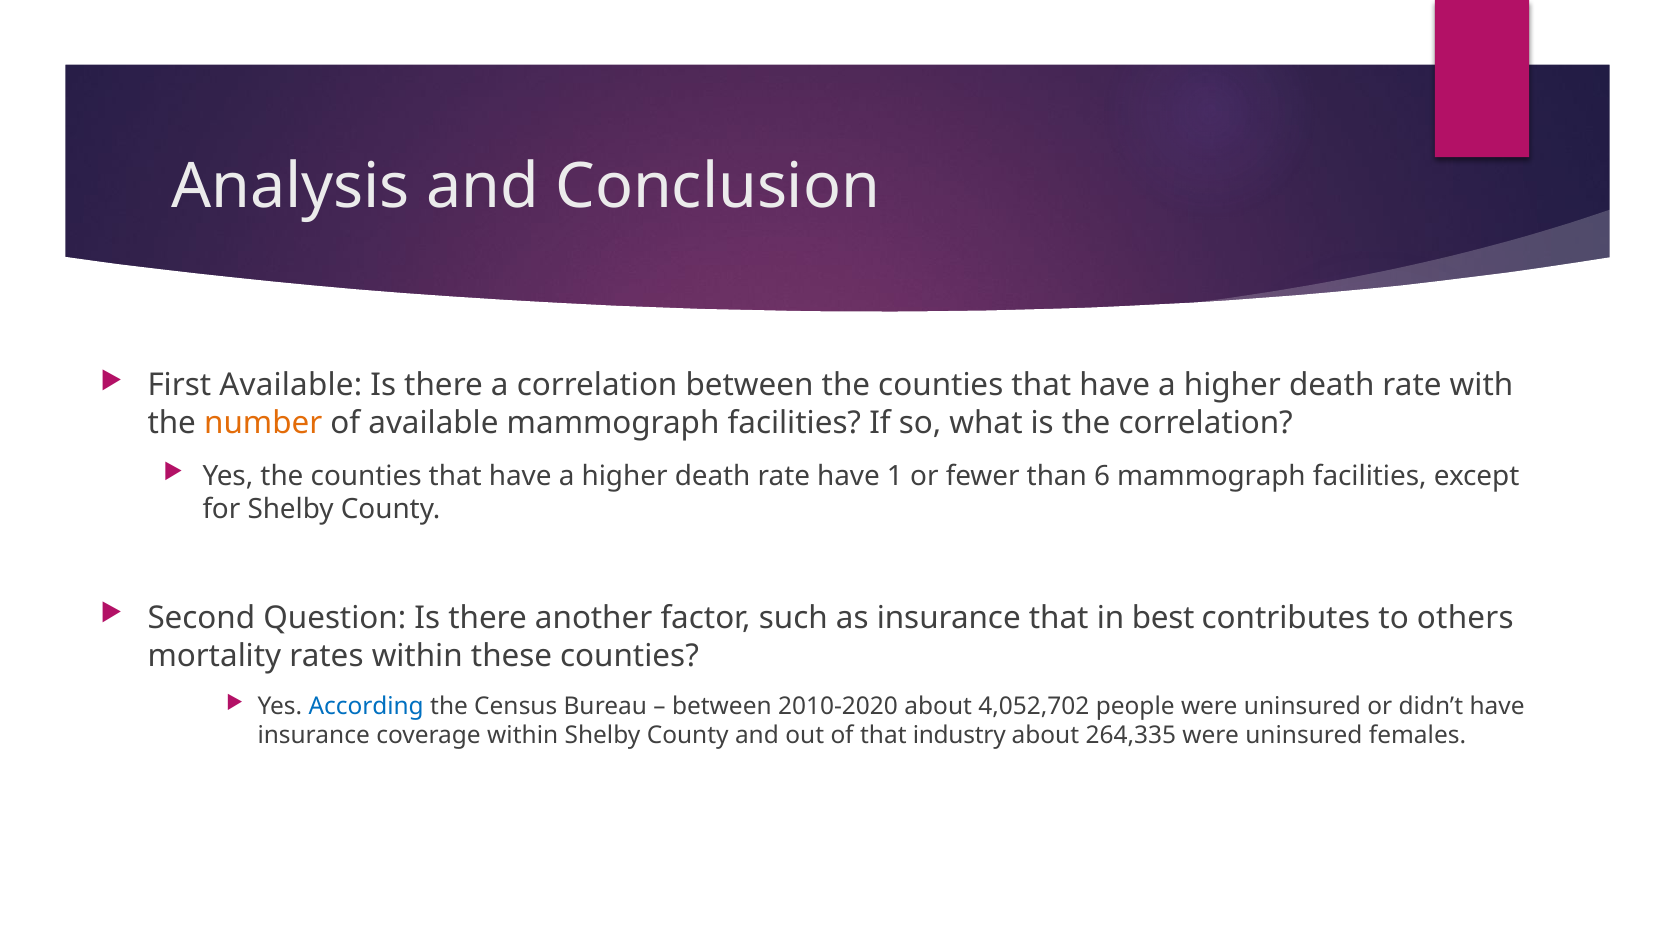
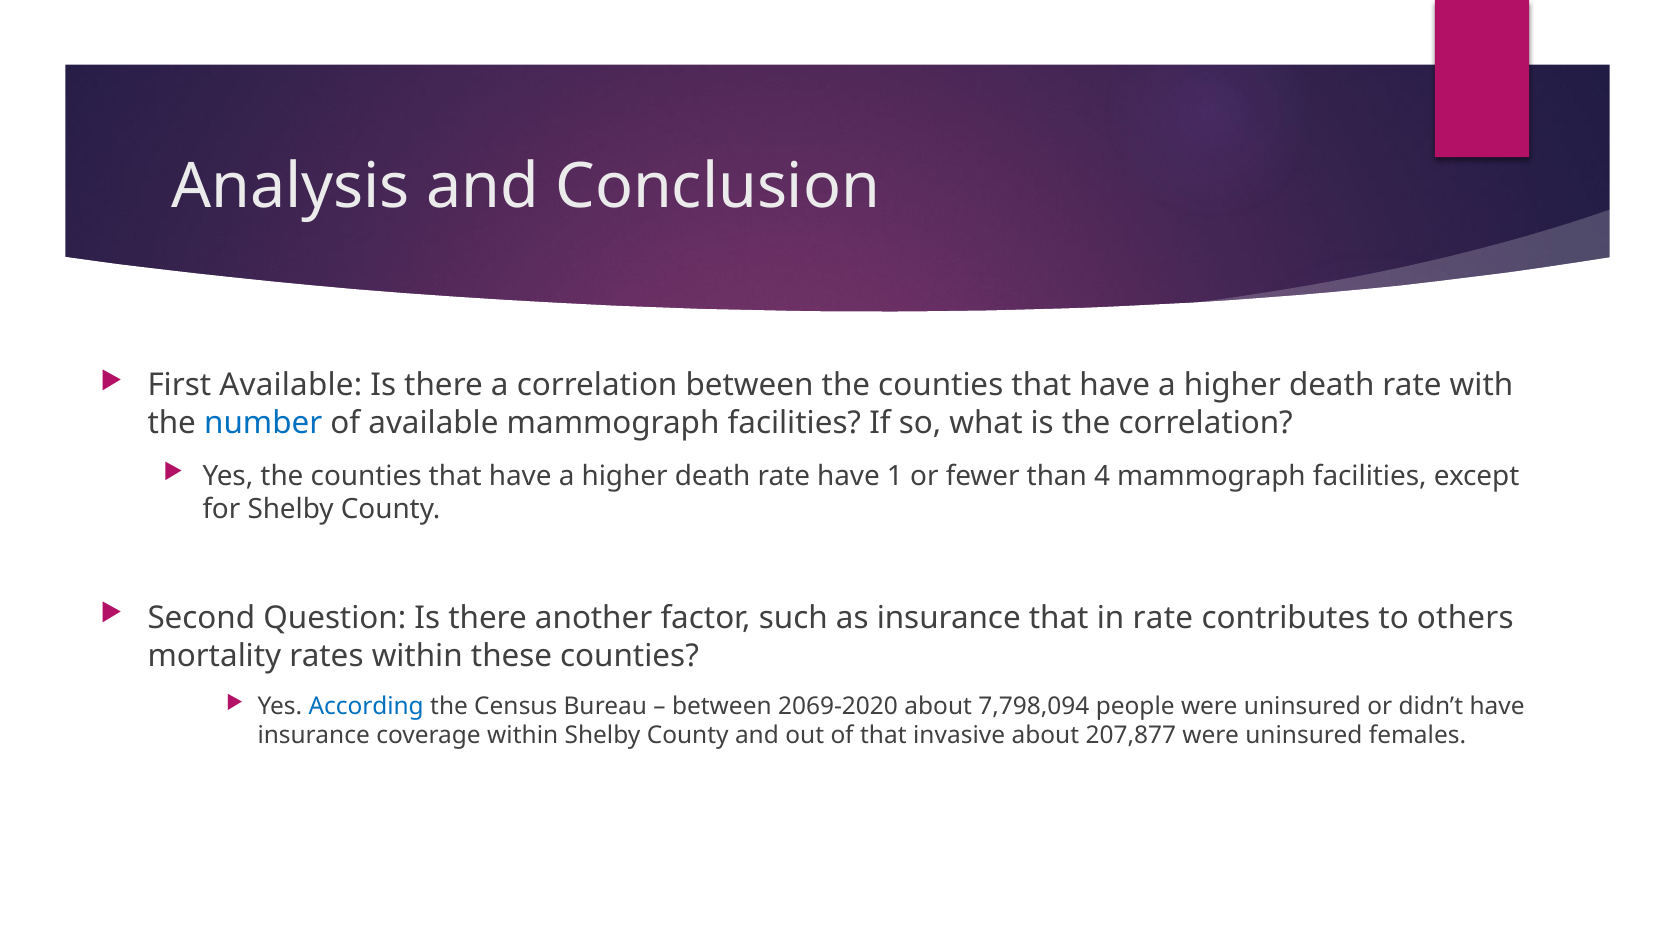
number colour: orange -> blue
6: 6 -> 4
in best: best -> rate
2010-2020: 2010-2020 -> 2069-2020
4,052,702: 4,052,702 -> 7,798,094
industry: industry -> invasive
264,335: 264,335 -> 207,877
